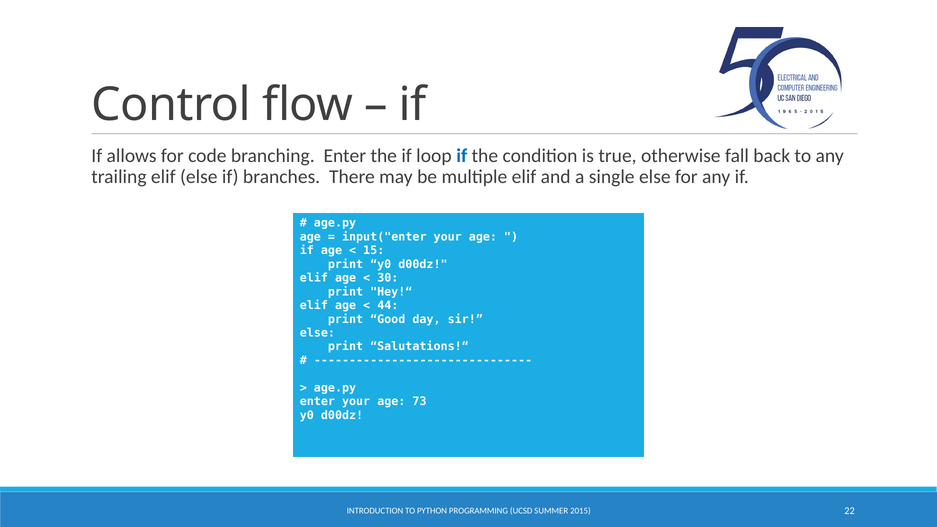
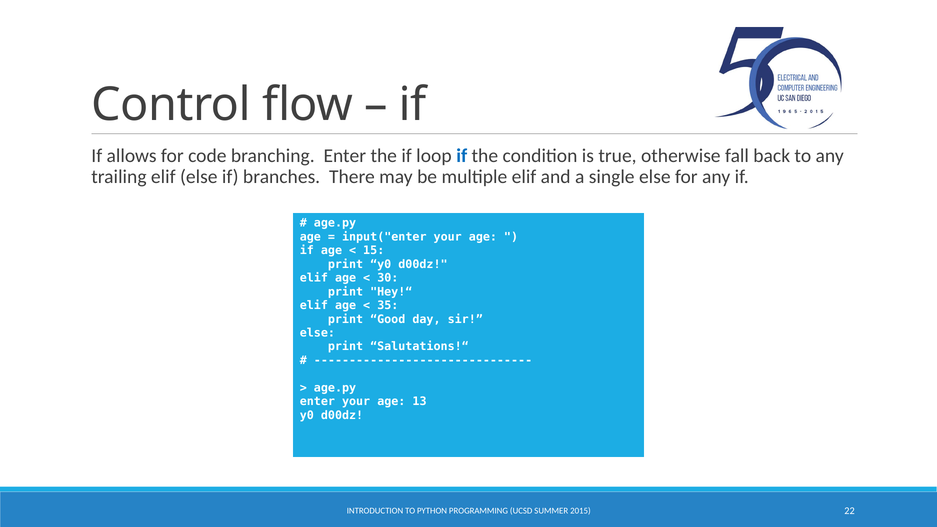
44: 44 -> 35
73: 73 -> 13
